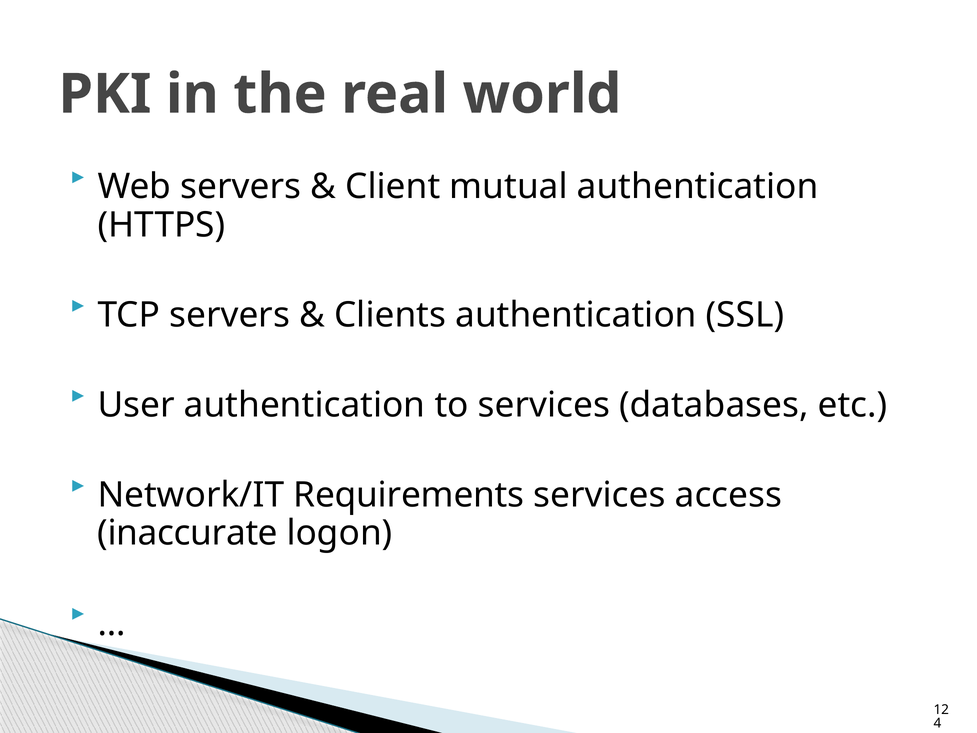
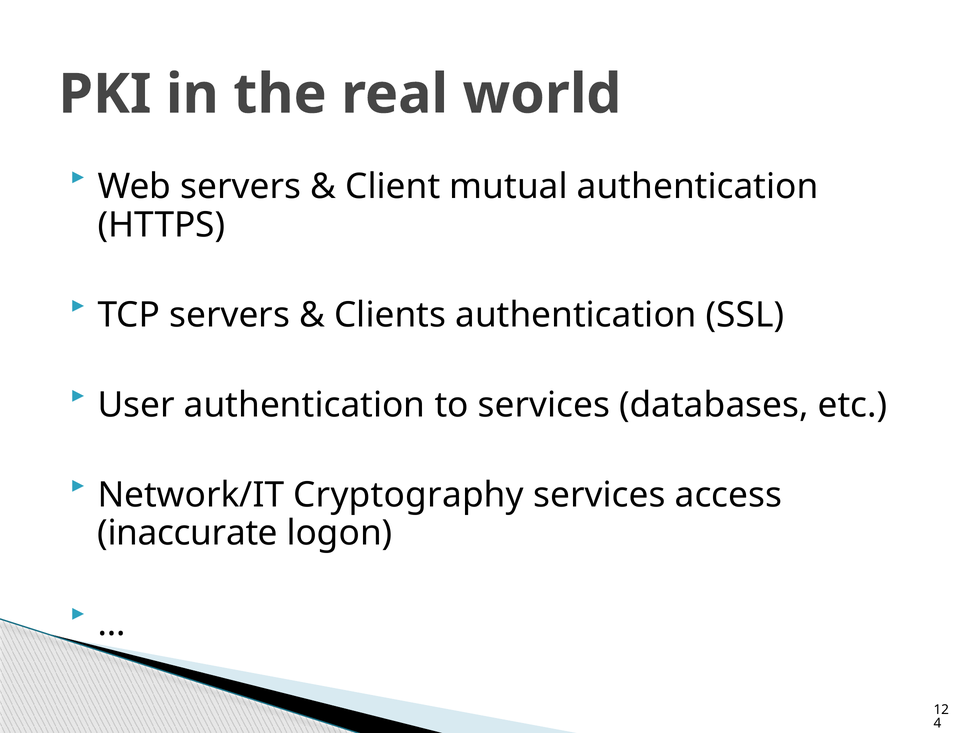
Requirements: Requirements -> Cryptography
